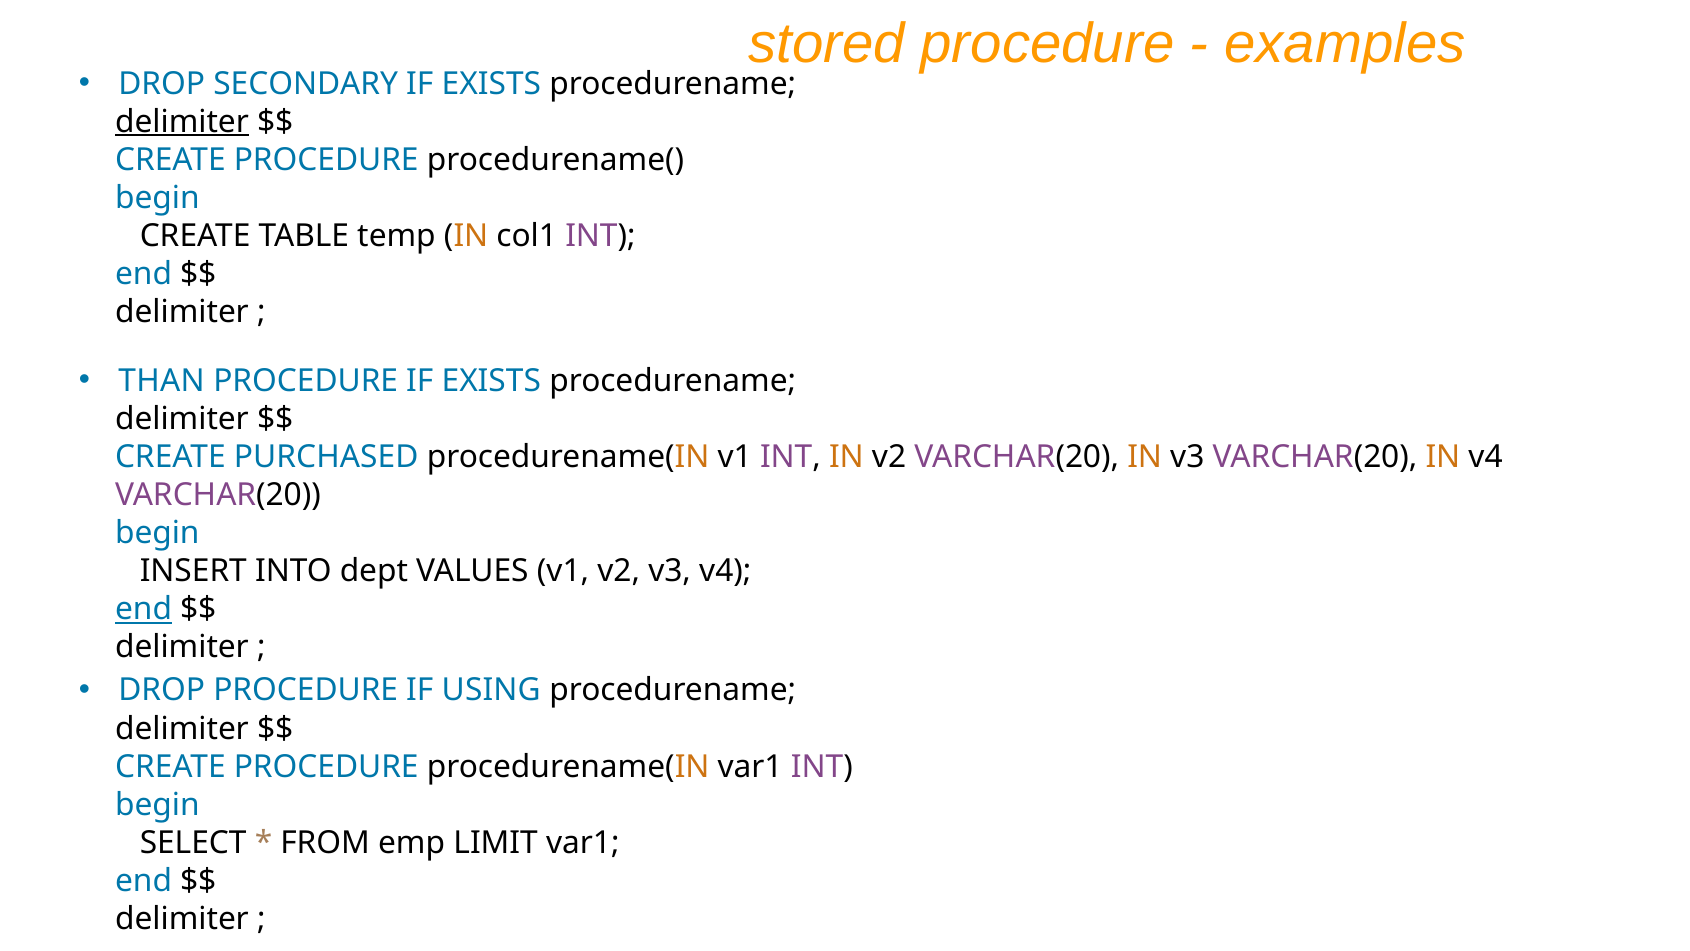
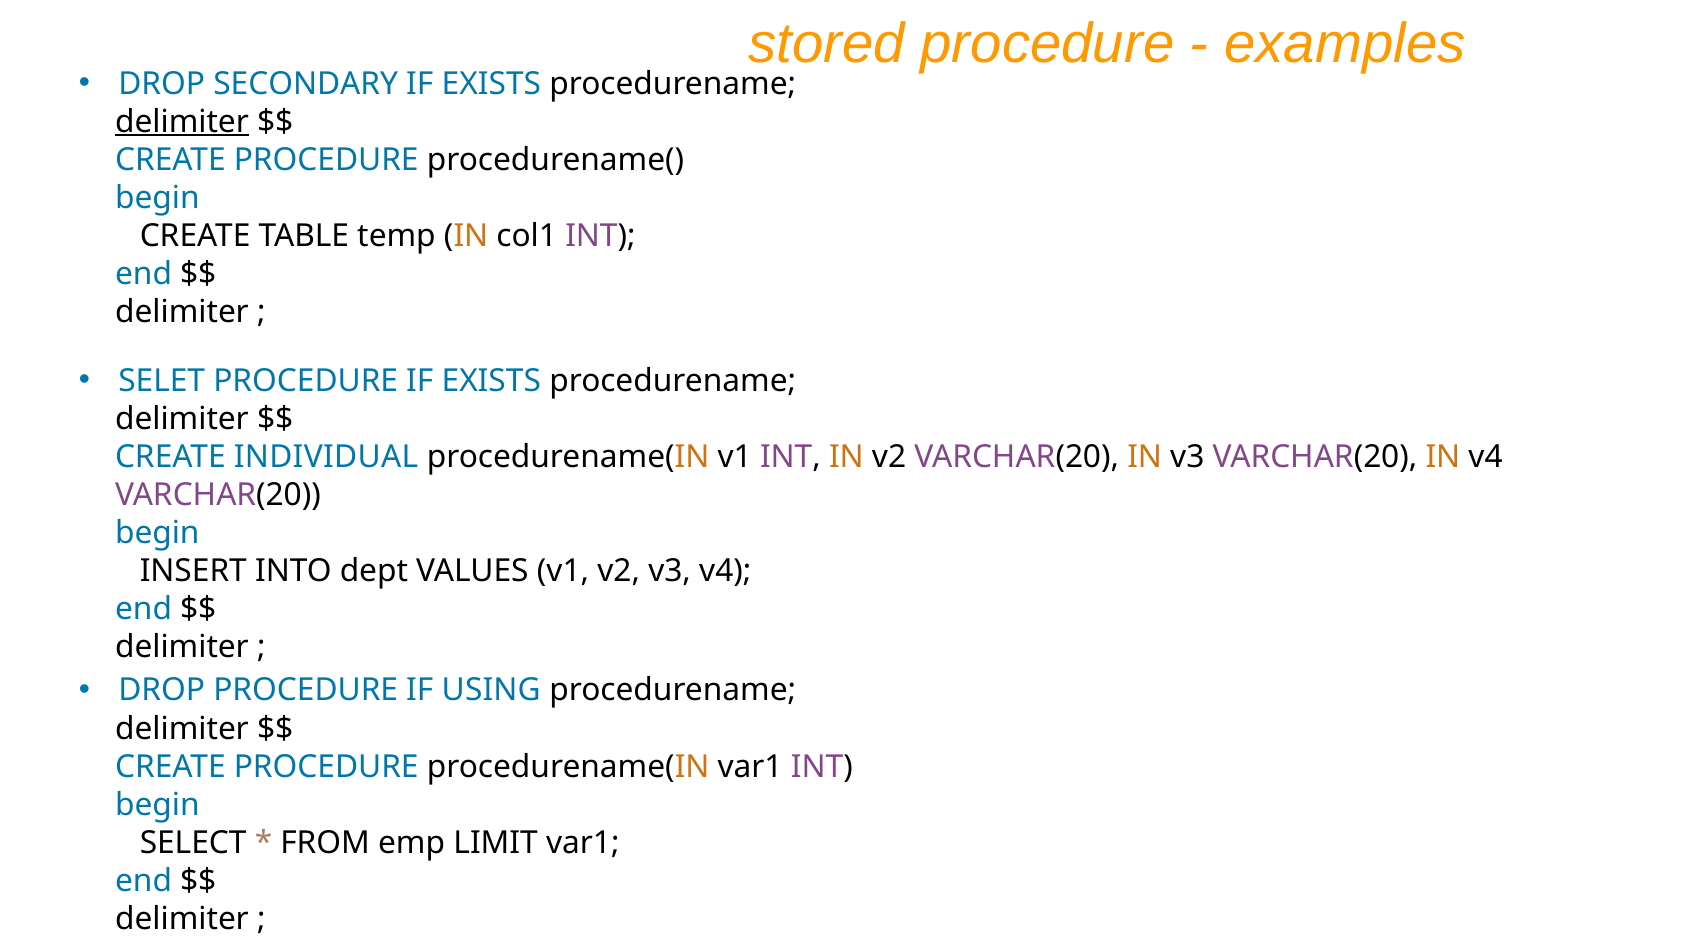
THAN: THAN -> SELET
PURCHASED: PURCHASED -> INDIVIDUAL
end at (144, 609) underline: present -> none
